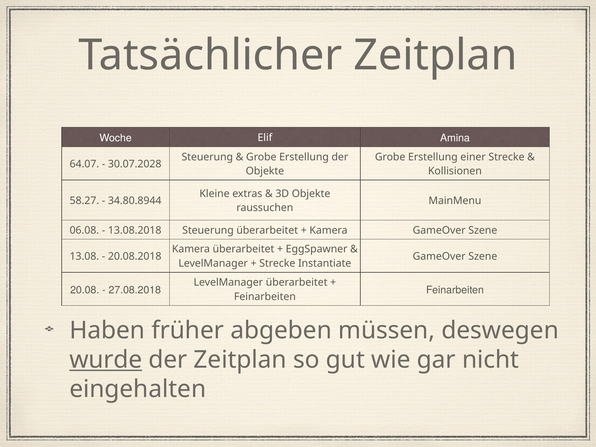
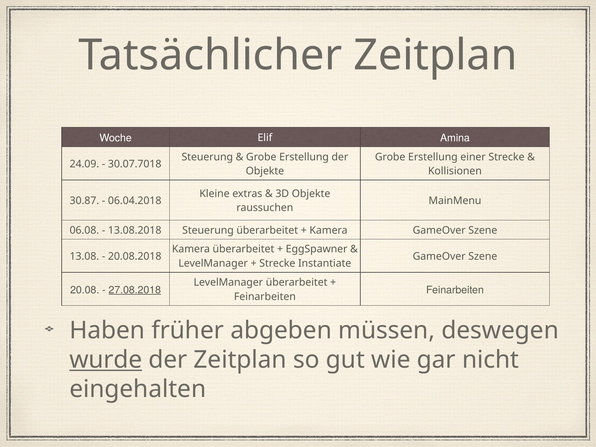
64.07: 64.07 -> 24.09
30.07.2028: 30.07.2028 -> 30.07.7018
58.27: 58.27 -> 30.87
34.80.8944: 34.80.8944 -> 06.04.2018
27.08.2018 underline: none -> present
